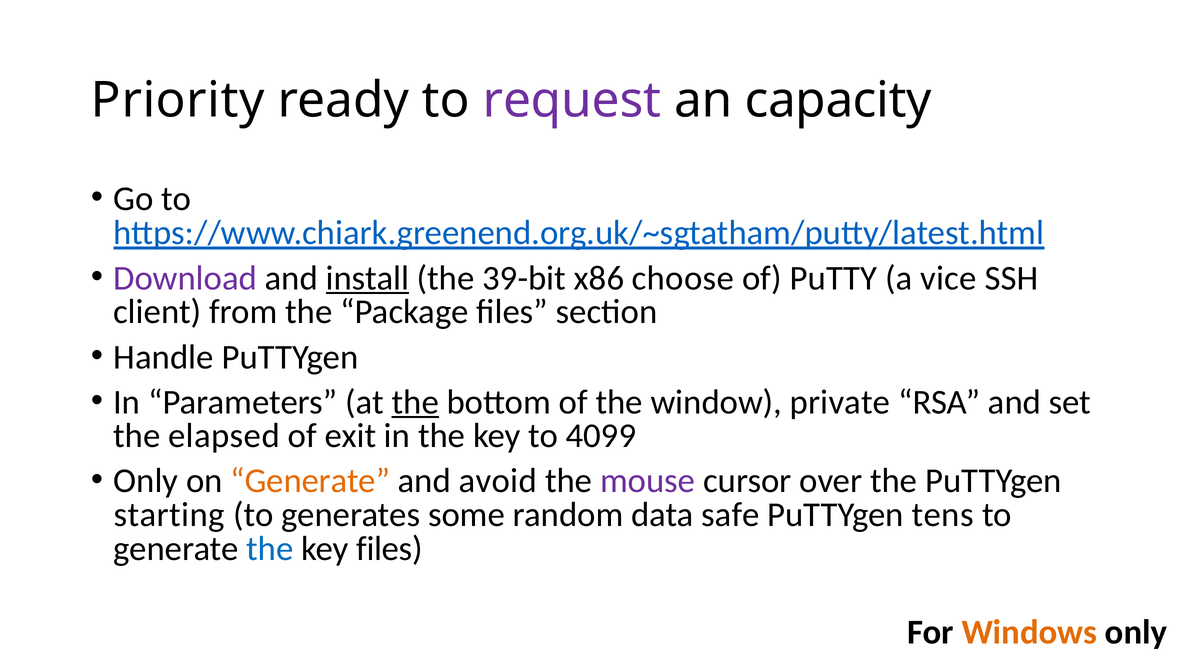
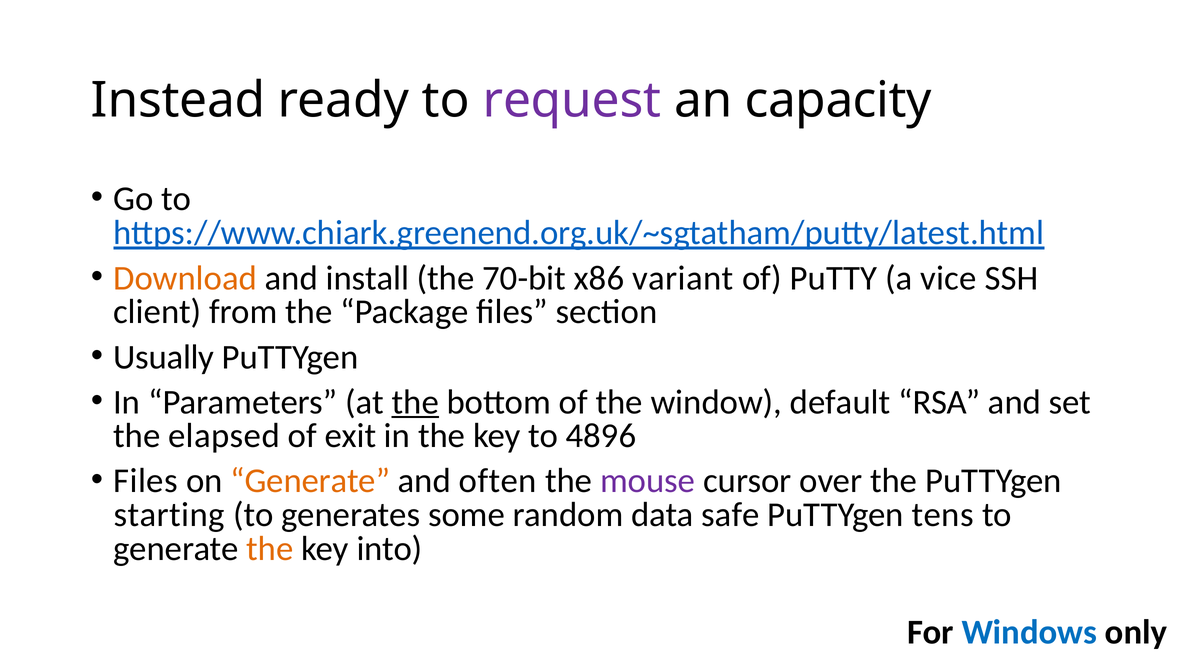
Priority: Priority -> Instead
Download colour: purple -> orange
install underline: present -> none
39-bit: 39-bit -> 70-bit
choose: choose -> variant
Handle: Handle -> Usually
private: private -> default
4099: 4099 -> 4896
Only at (146, 481): Only -> Files
avoid: avoid -> often
the at (270, 549) colour: blue -> orange
key files: files -> into
Windows colour: orange -> blue
